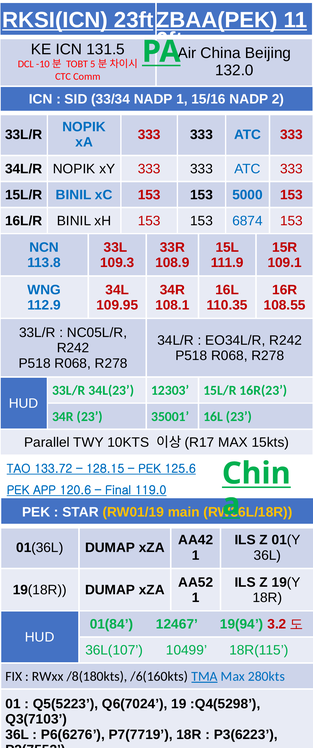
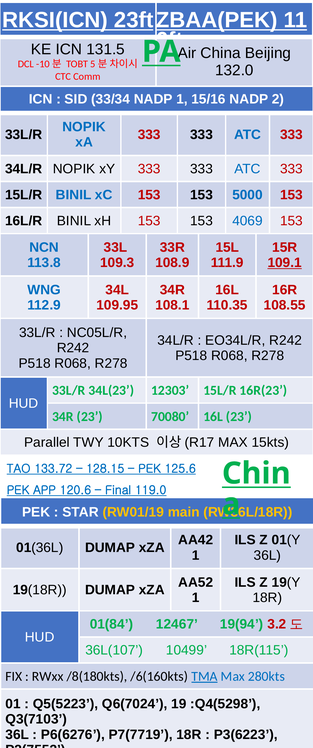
6874: 6874 -> 4069
109.1 underline: none -> present
35001: 35001 -> 70080
